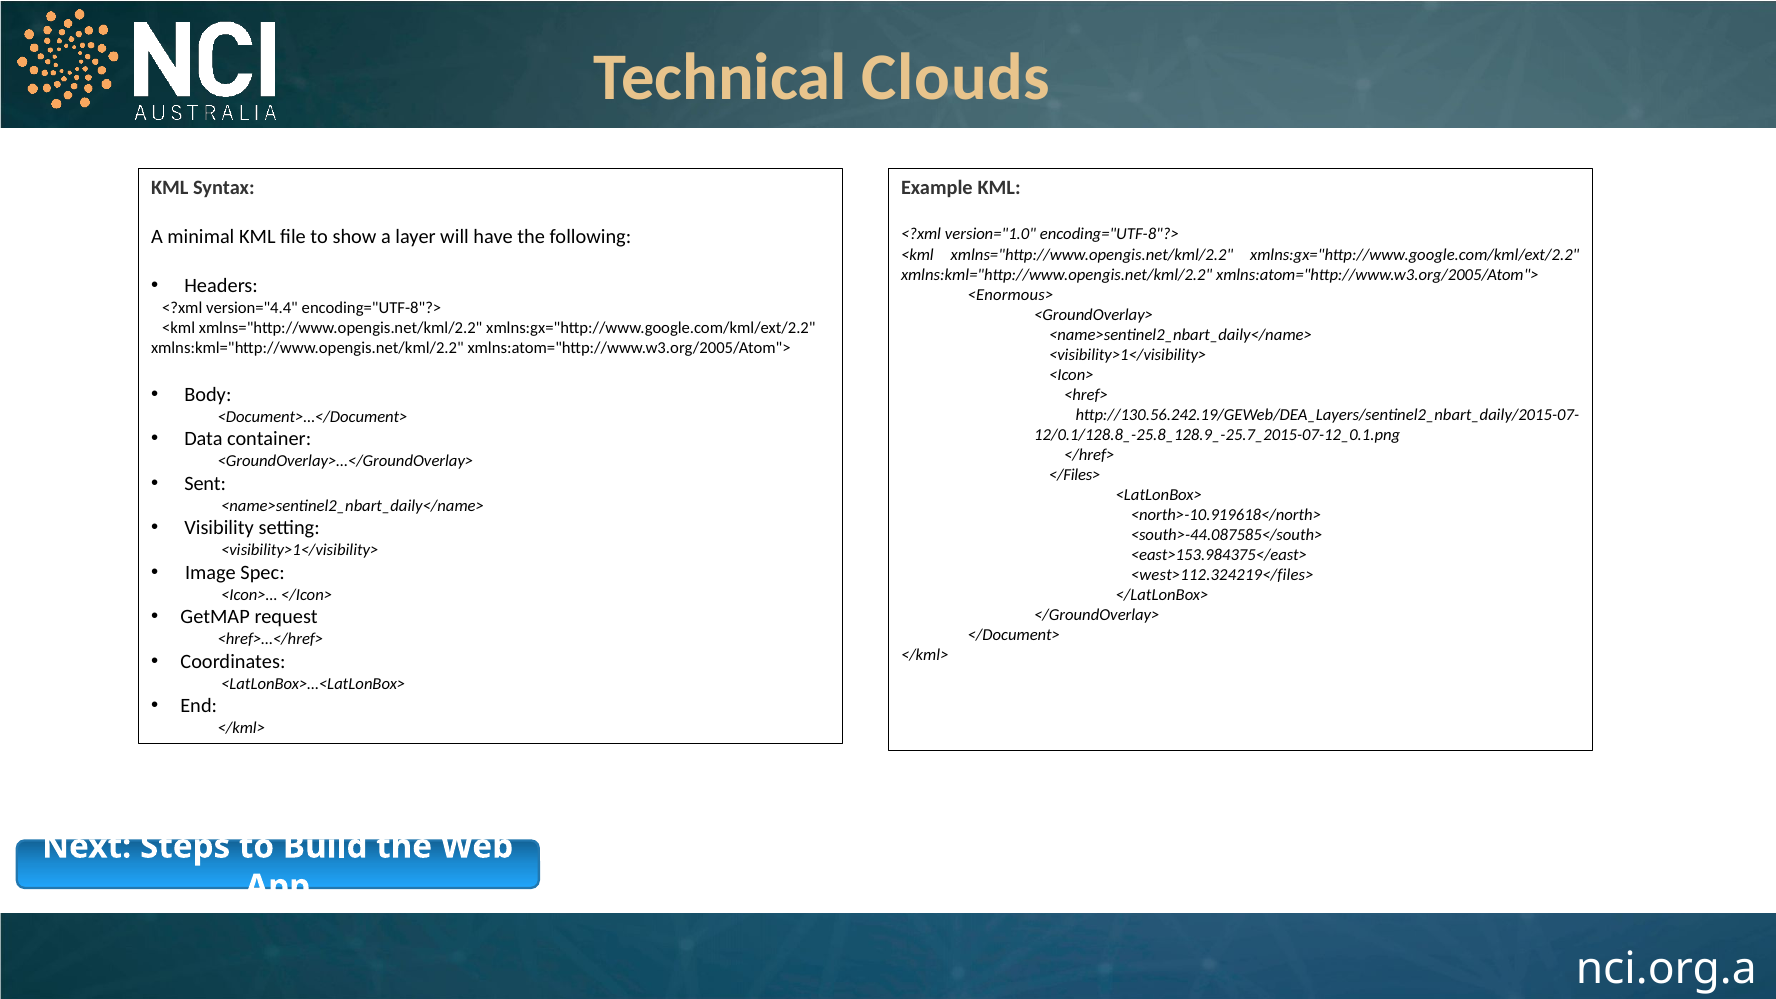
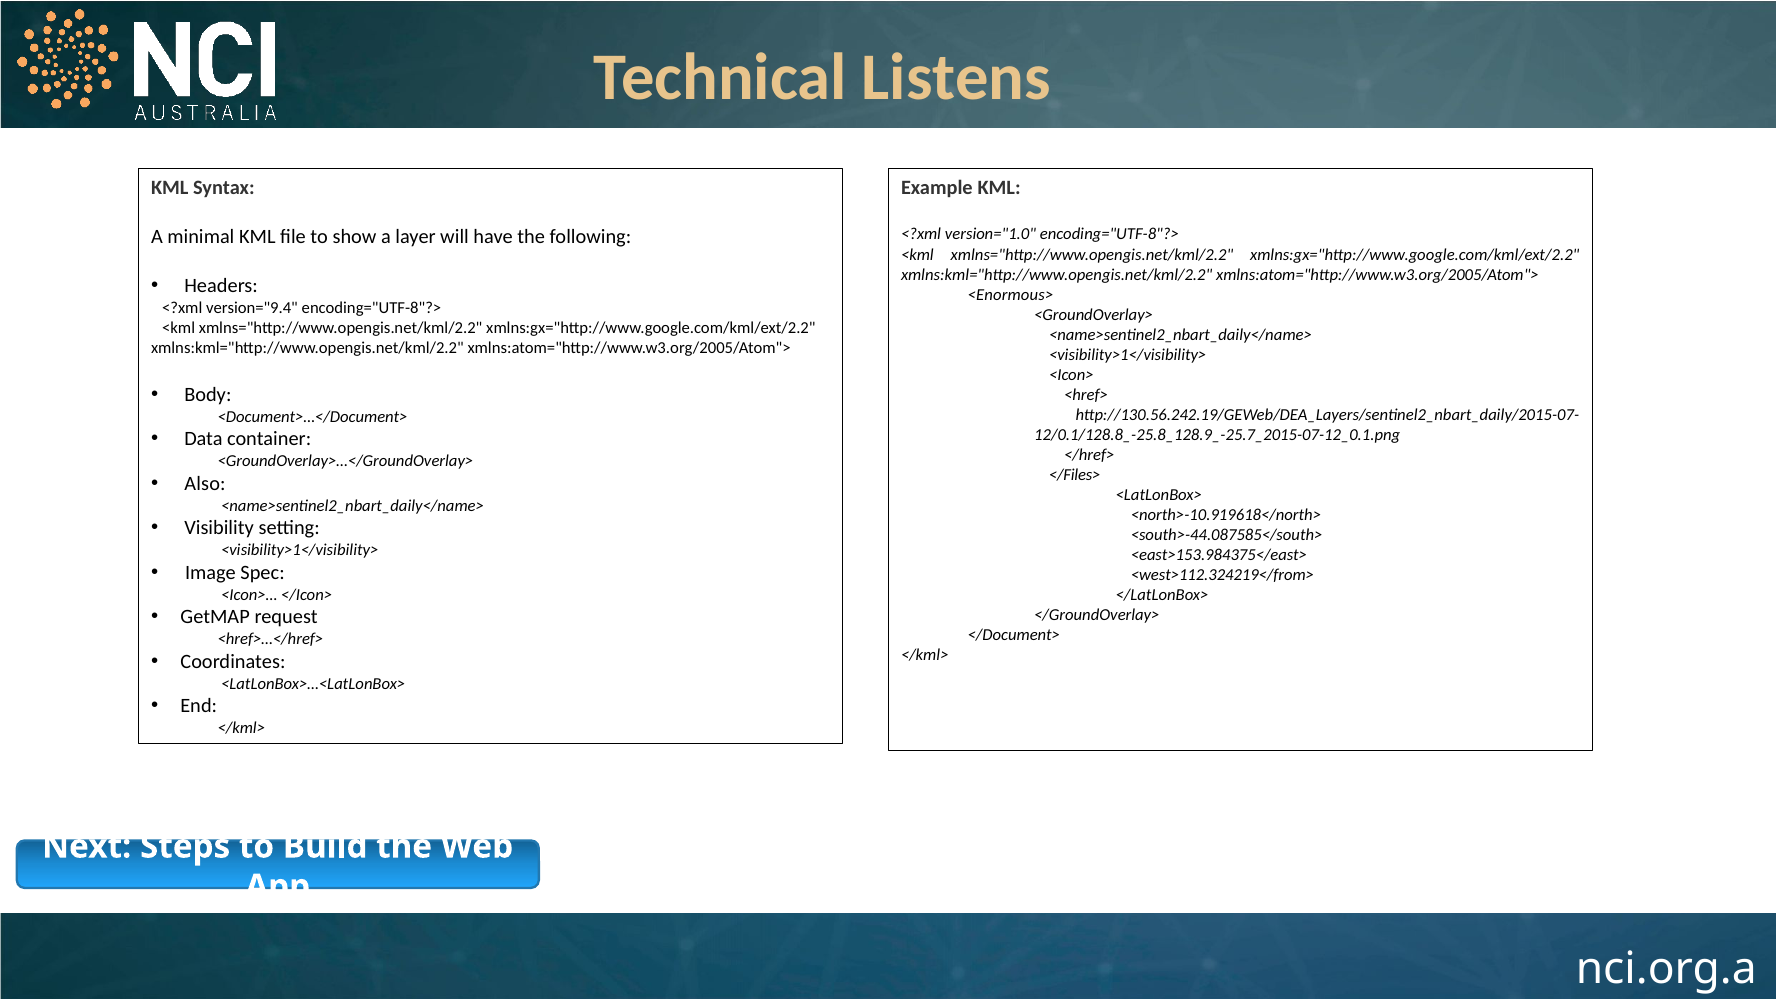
Clouds: Clouds -> Listens
version="4.4: version="4.4 -> version="9.4
Sent: Sent -> Also
<west>112.324219</files>: <west>112.324219</files> -> <west>112.324219</from>
